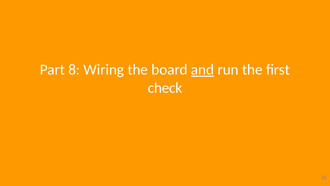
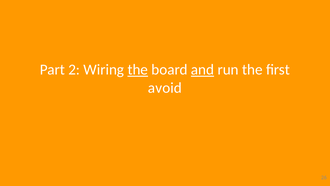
8: 8 -> 2
the at (138, 70) underline: none -> present
check: check -> avoid
